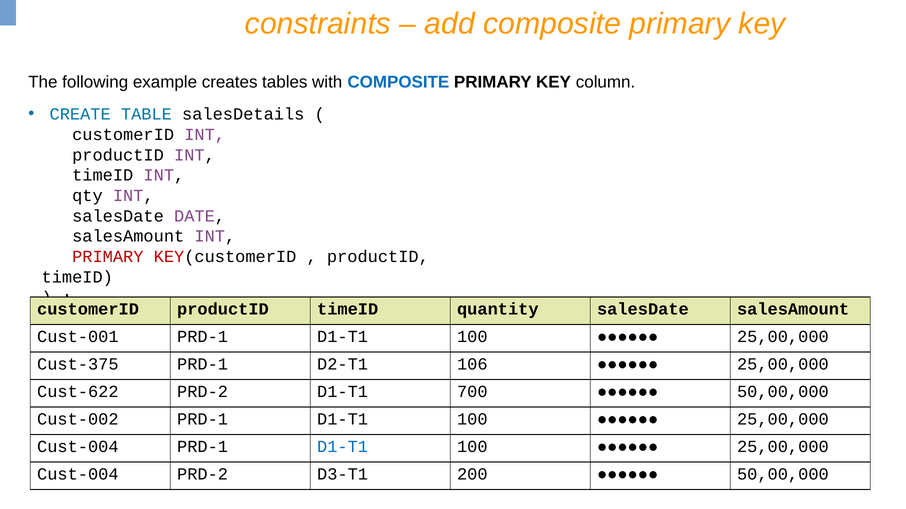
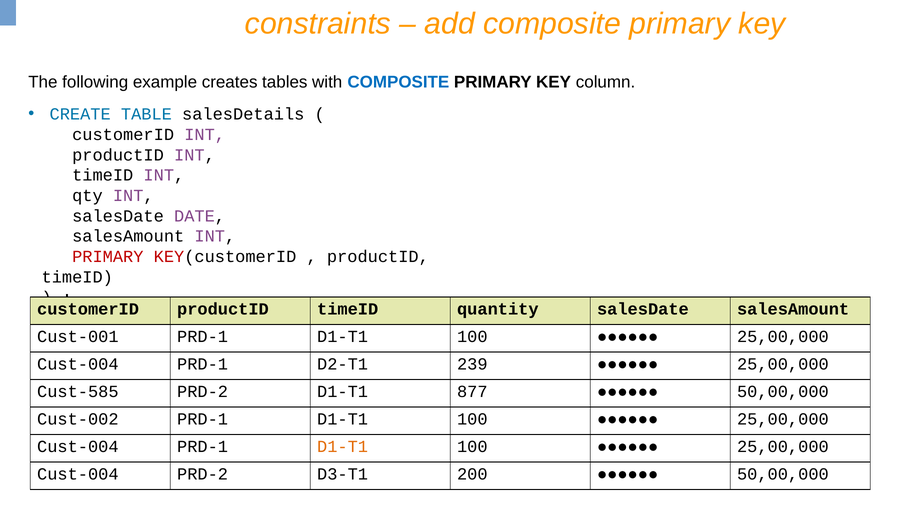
Cust-375 at (78, 364): Cust-375 -> Cust-004
106: 106 -> 239
Cust-622: Cust-622 -> Cust-585
700: 700 -> 877
D1-T1 at (343, 447) colour: blue -> orange
